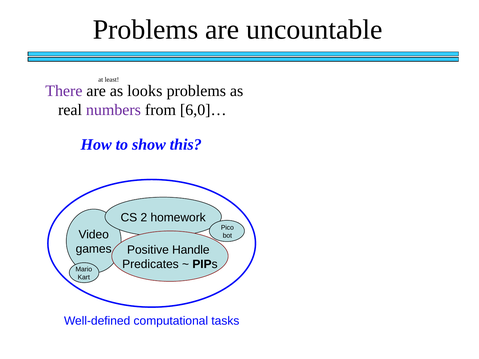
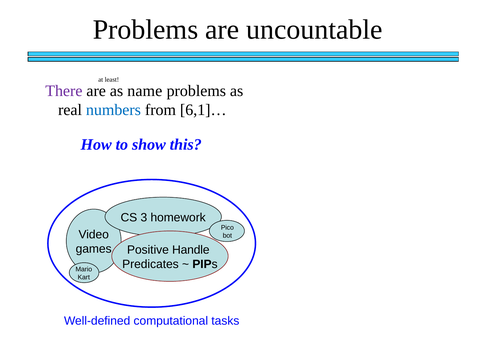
looks: looks -> name
numbers colour: purple -> blue
6,0]…: 6,0]… -> 6,1]…
2: 2 -> 3
